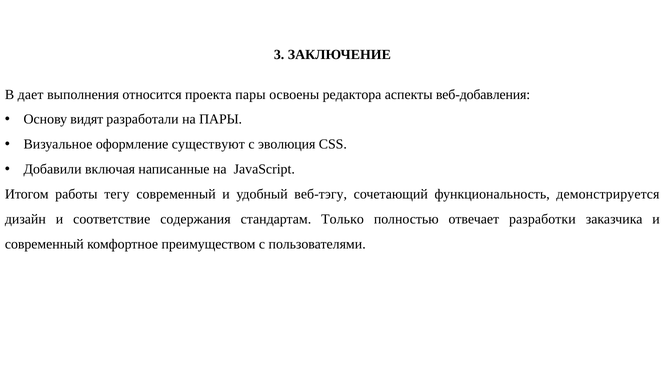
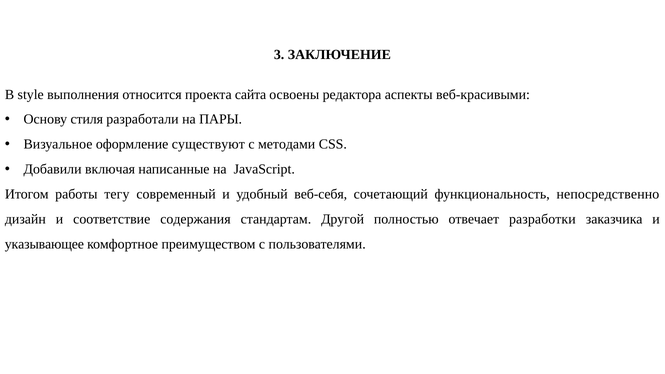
дает: дает -> style
проекта пары: пары -> сайта
веб-добавления: веб-добавления -> веб-красивыми
видят: видят -> стиля
эволюция: эволюция -> методами
веб-тэгу: веб-тэгу -> веб-себя
демонстрируется: демонстрируется -> непосредственно
Только: Только -> Другой
современный at (44, 244): современный -> указывающее
